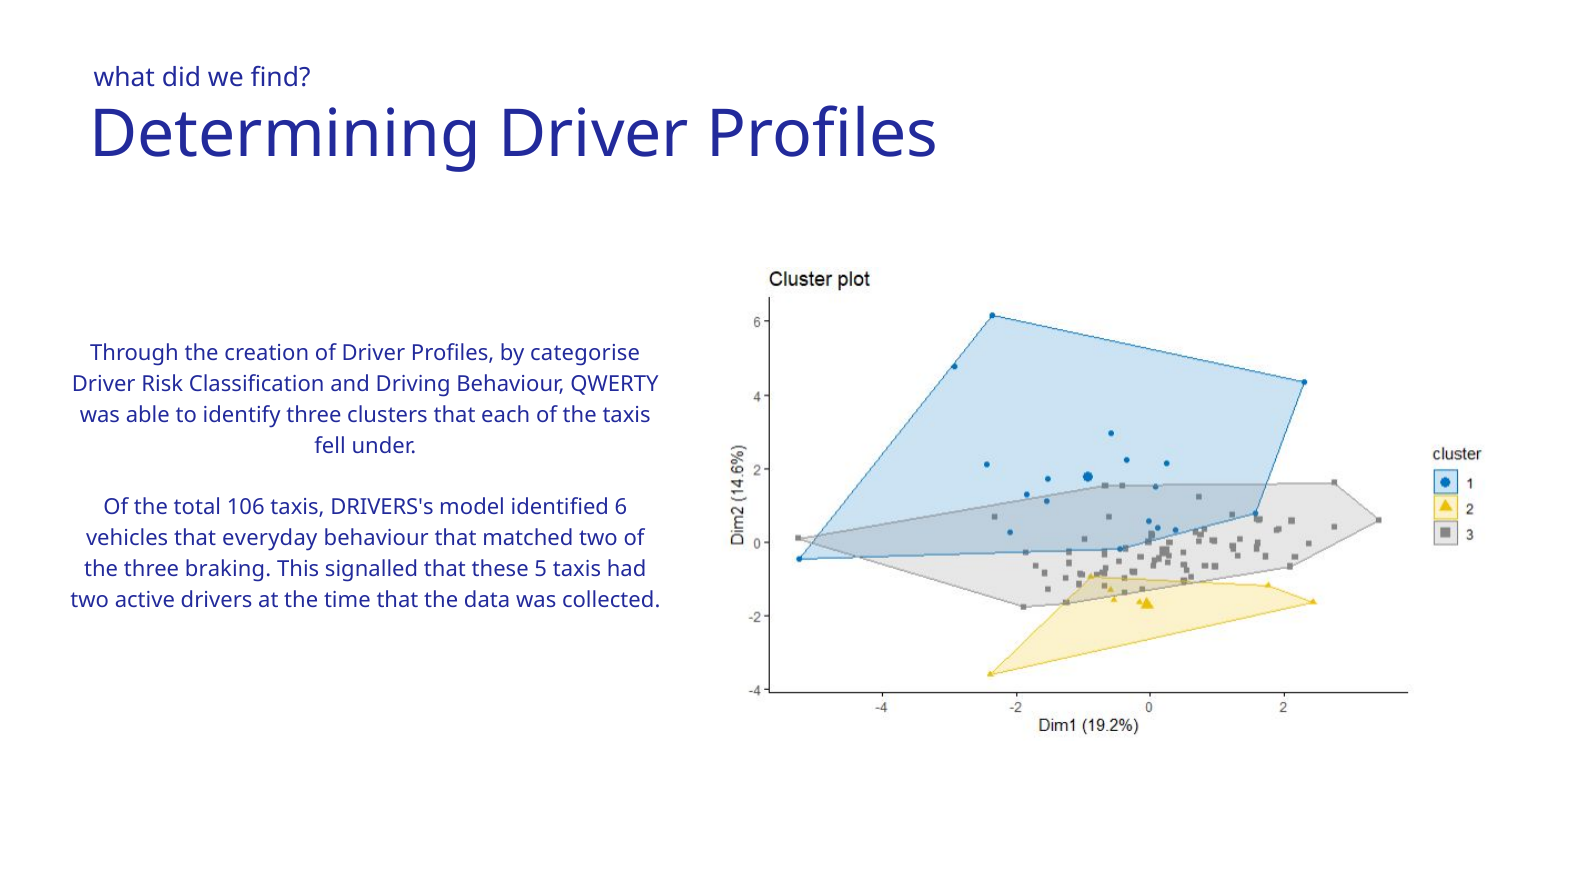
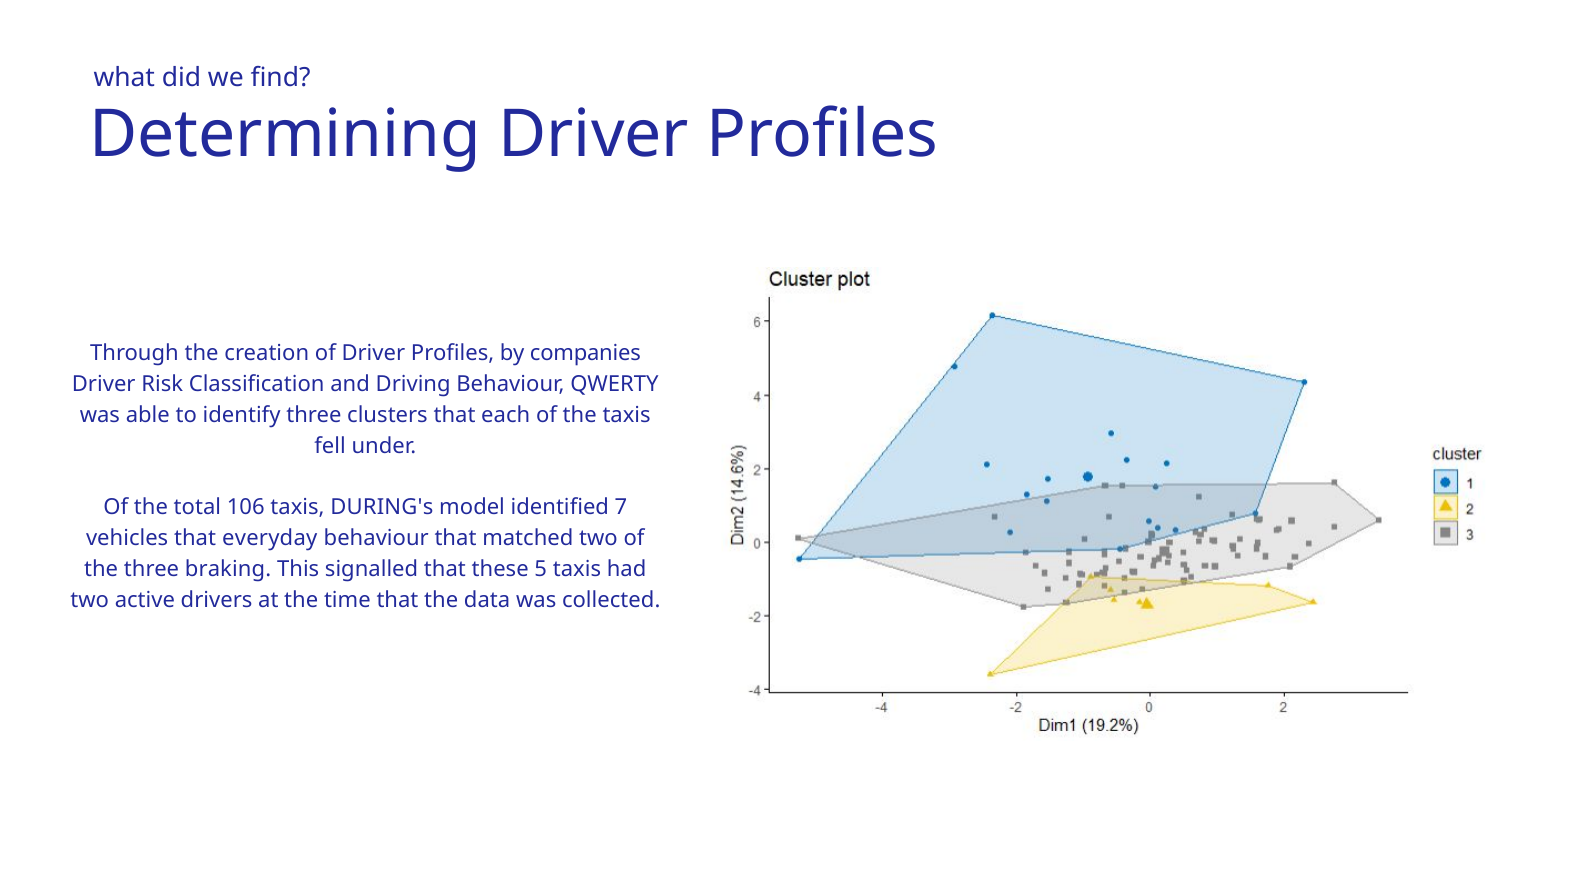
categorise: categorise -> companies
DRIVERS's: DRIVERS's -> DURING's
6: 6 -> 7
